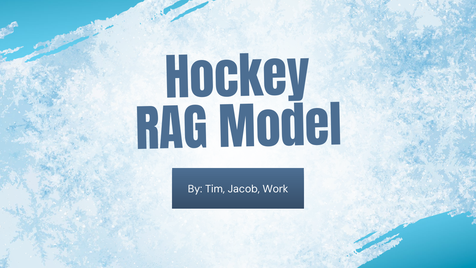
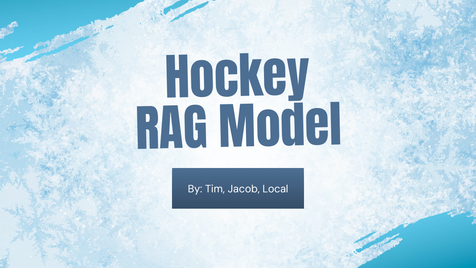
Work: Work -> Local
